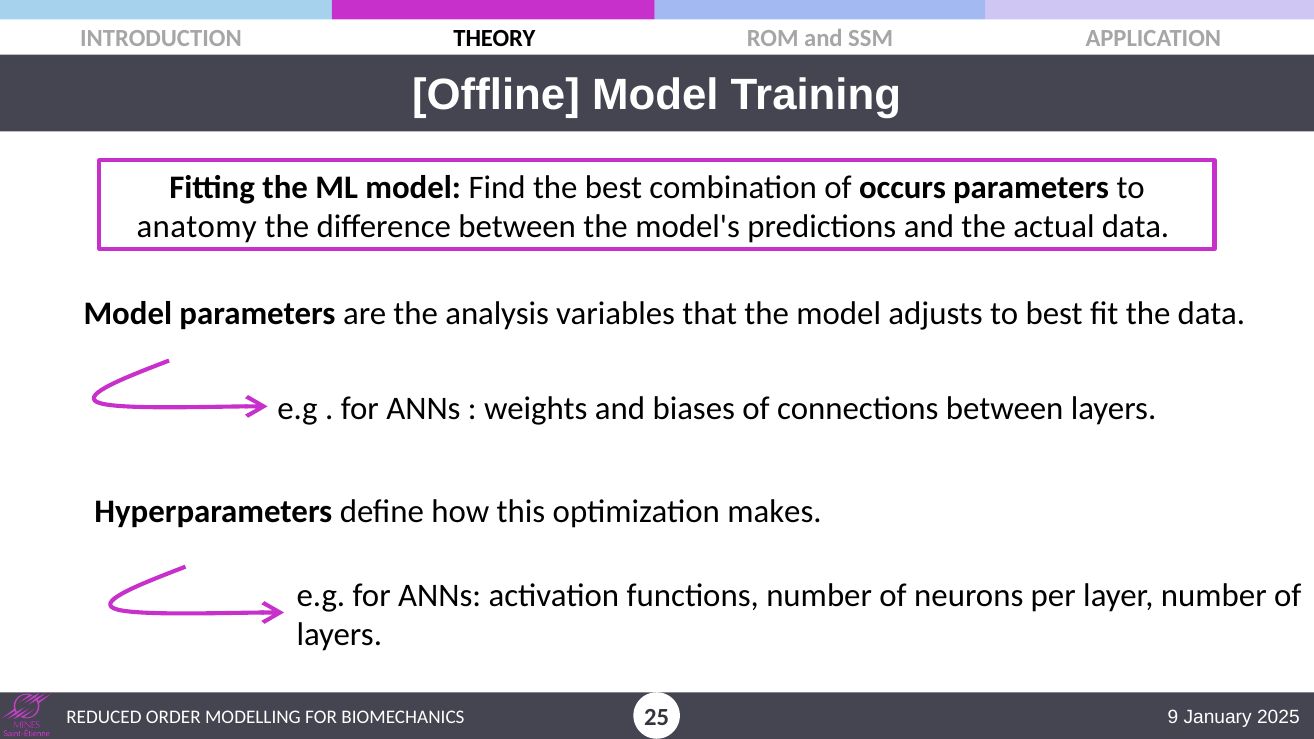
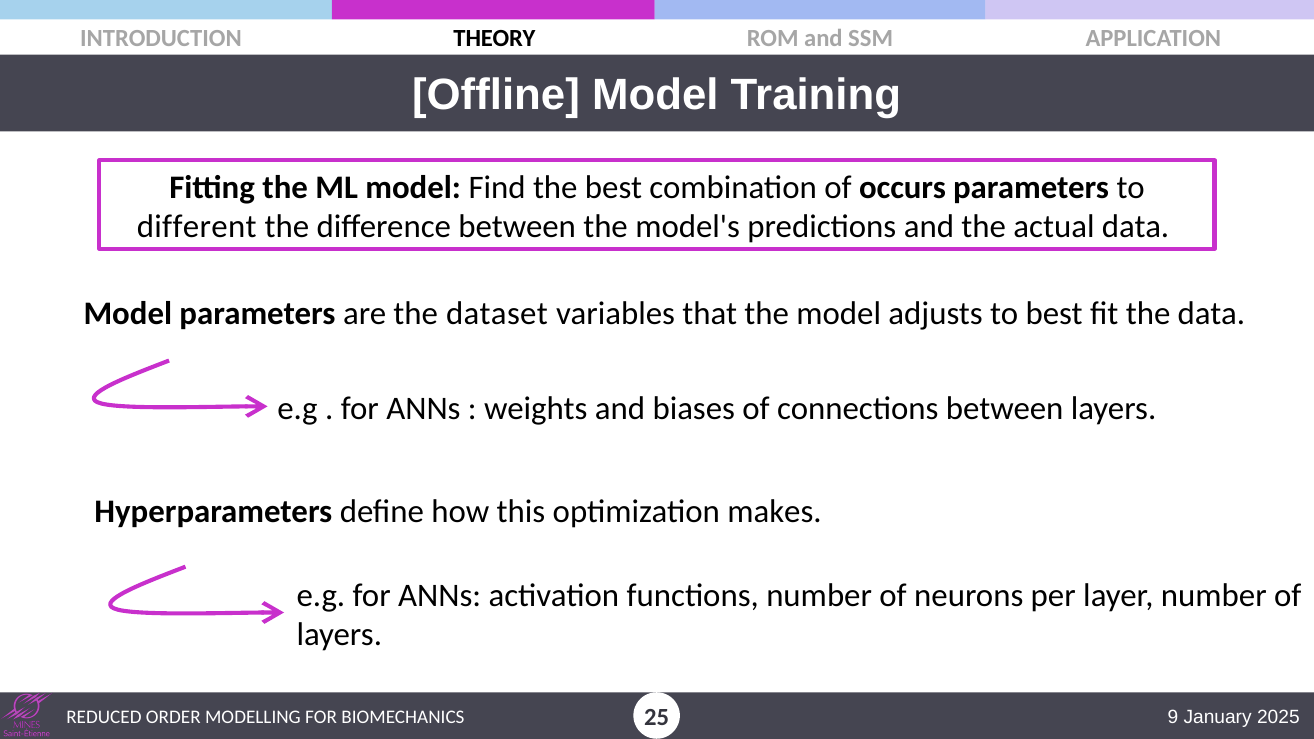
anatomy: anatomy -> different
analysis: analysis -> dataset
